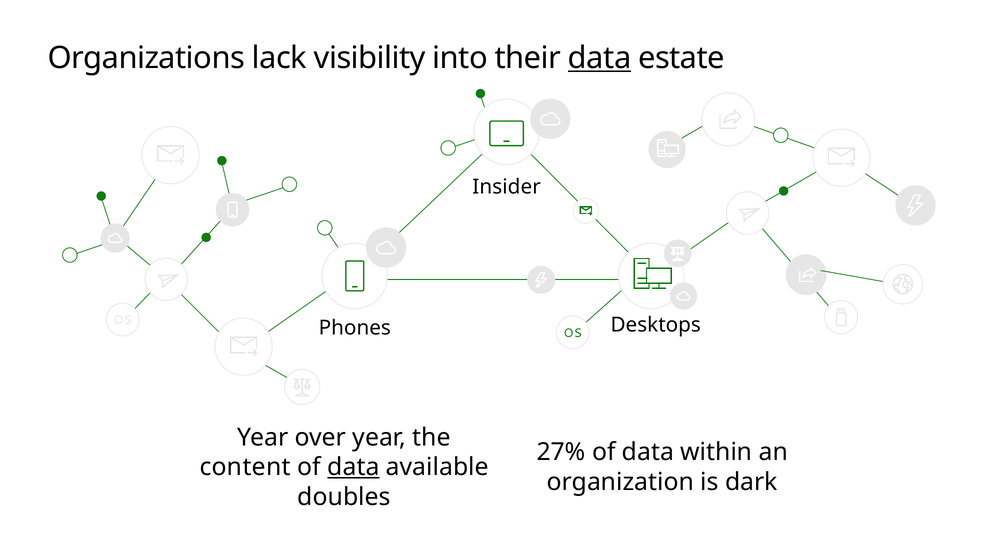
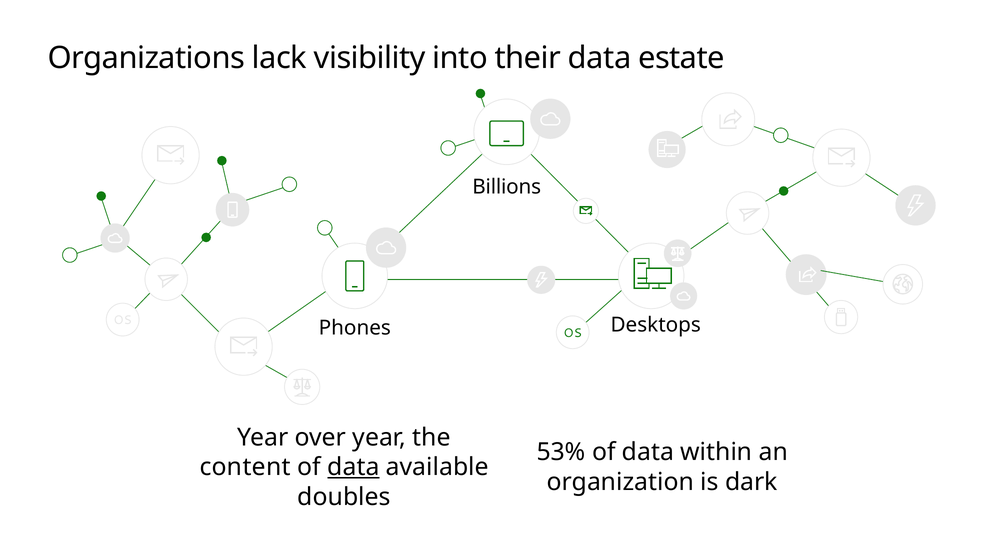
data at (600, 58) underline: present -> none
Insider: Insider -> Billions
27%: 27% -> 53%
